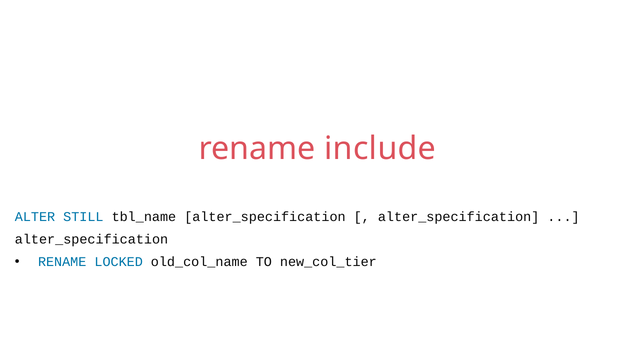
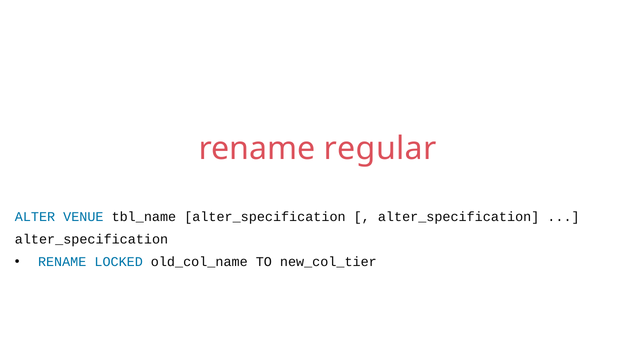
include: include -> regular
STILL: STILL -> VENUE
